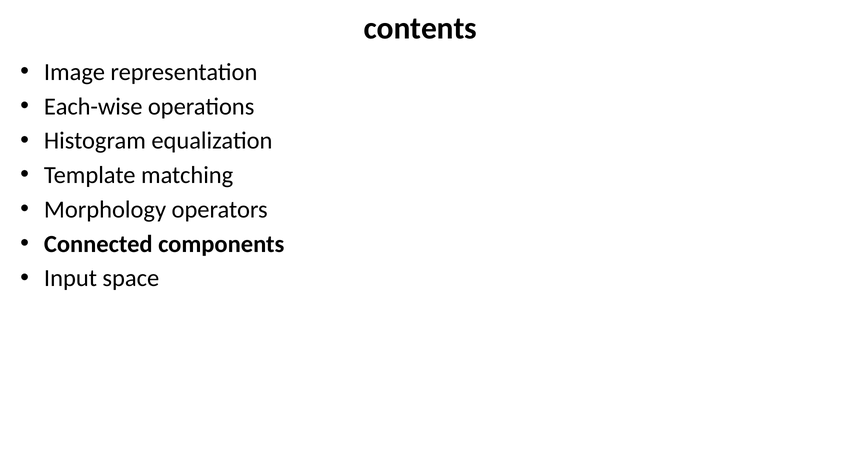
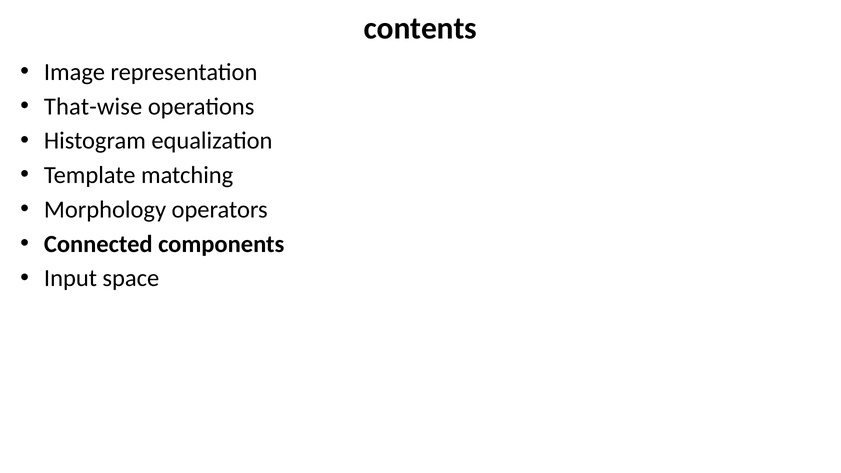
Each-wise: Each-wise -> That-wise
